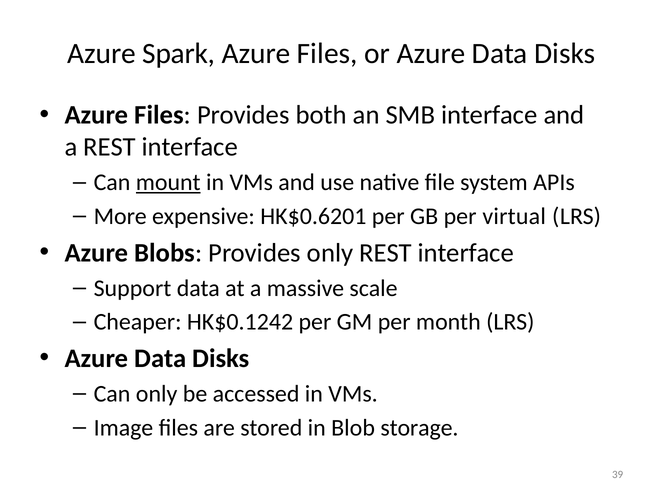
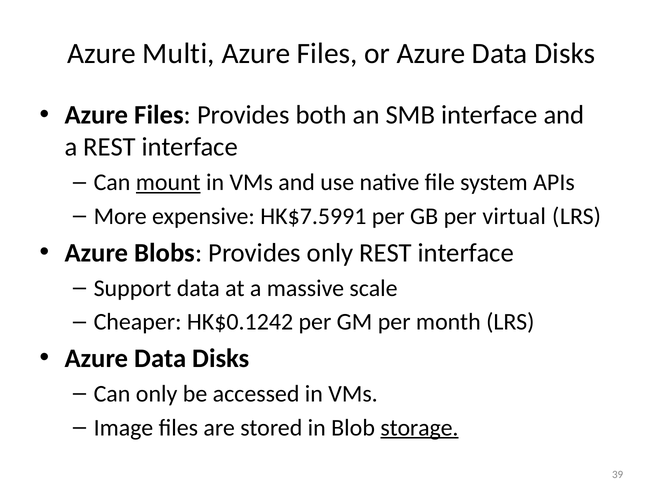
Spark: Spark -> Multi
HK$0.6201: HK$0.6201 -> HK$7.5991
storage underline: none -> present
